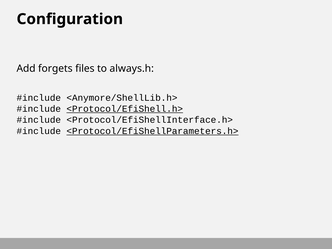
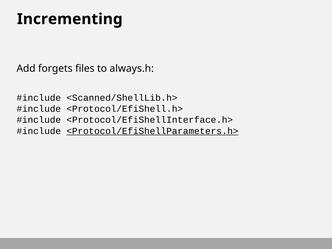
Configuration: Configuration -> Incrementing
<Anymore/ShellLib.h>: <Anymore/ShellLib.h> -> <Scanned/ShellLib.h>
<Protocol/EfiShell.h> underline: present -> none
